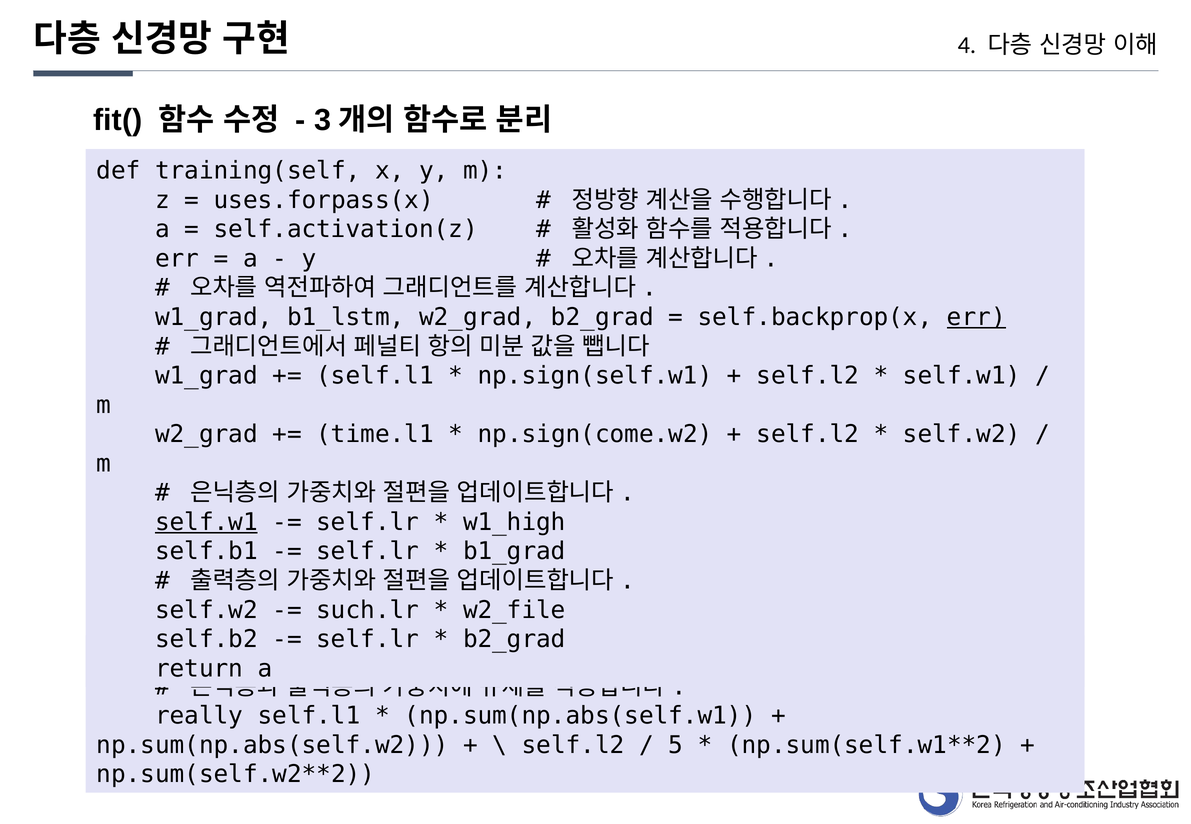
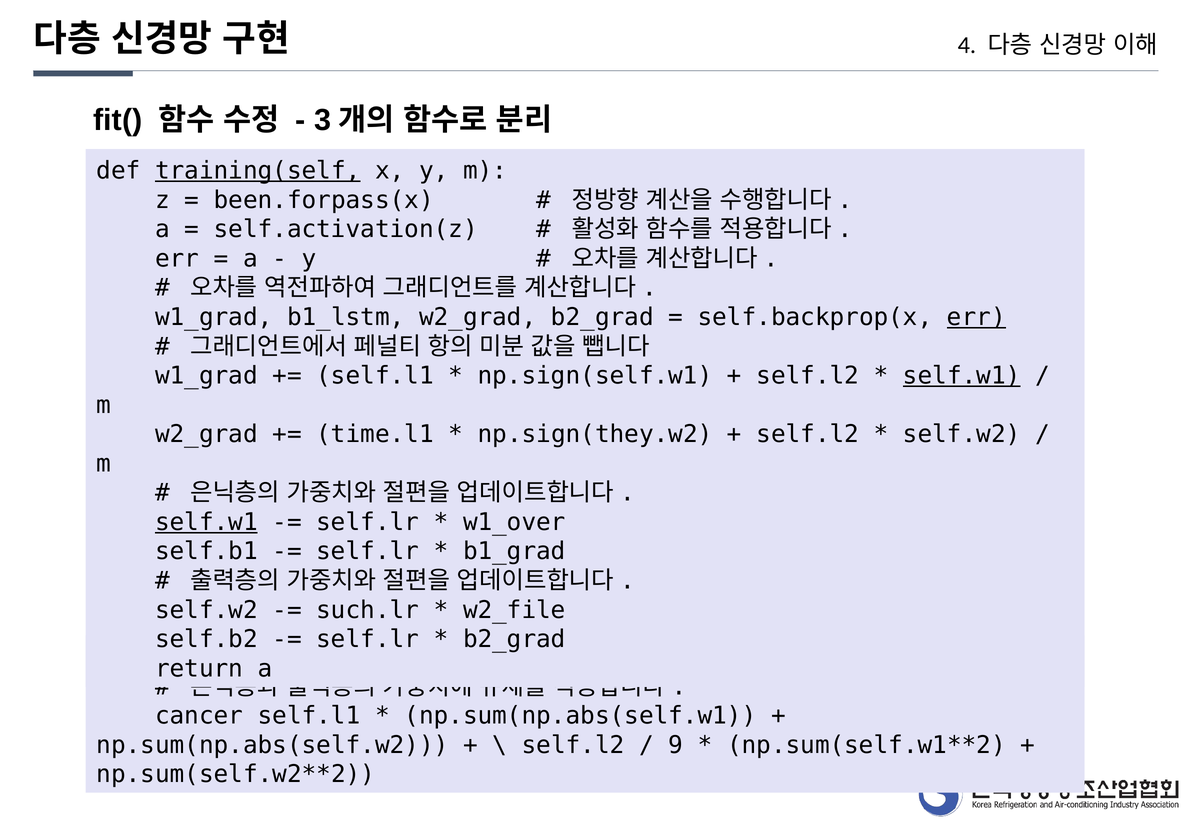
training(self underline: none -> present
uses.forpass(x: uses.forpass(x -> been.forpass(x
self.w1 at (962, 376) underline: none -> present
np.sign(come.w2: np.sign(come.w2 -> np.sign(they.w2
w1_high: w1_high -> w1_over
really: really -> cancer
5: 5 -> 9
